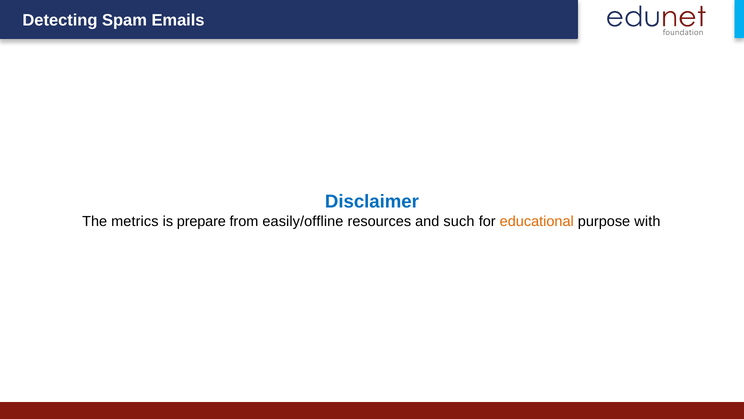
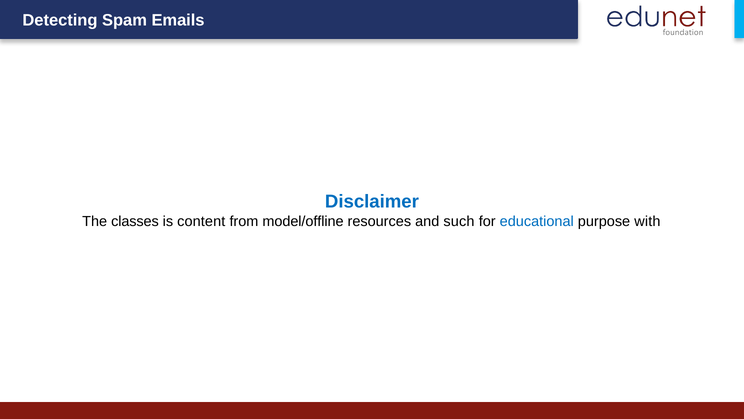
metrics: metrics -> classes
prepare: prepare -> content
easily/offline: easily/offline -> model/offline
educational colour: orange -> blue
